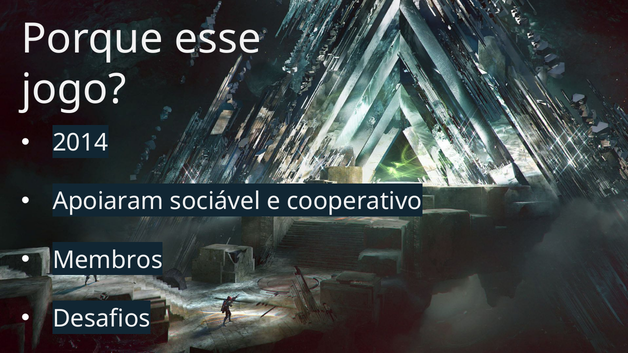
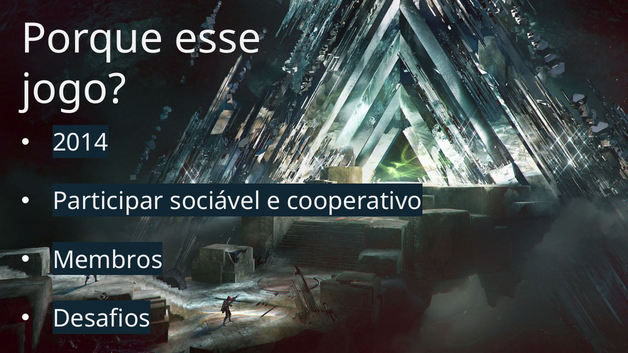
Apoiaram: Apoiaram -> Participar
